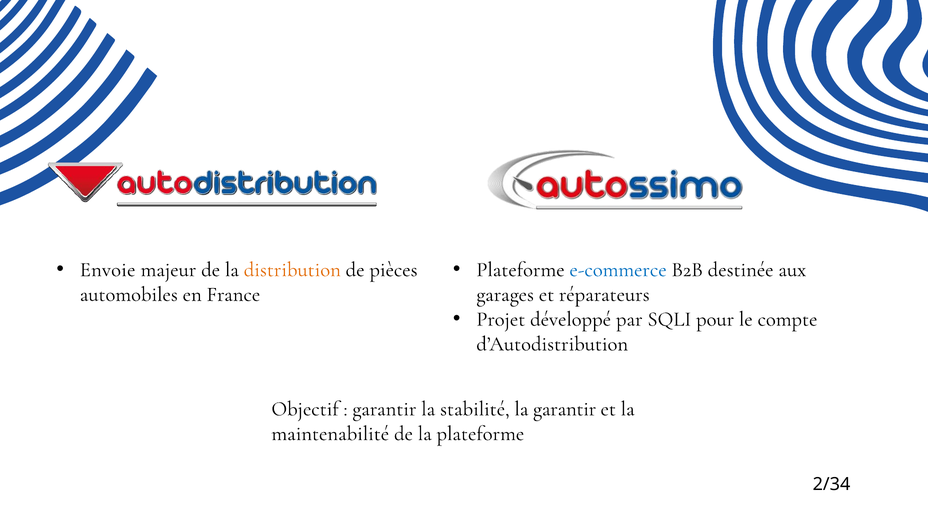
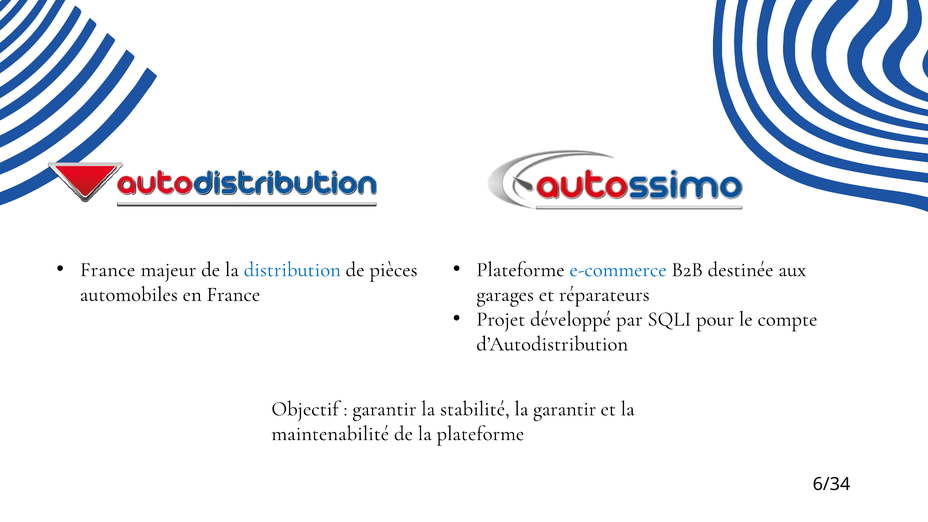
Envoie at (108, 269): Envoie -> France
distribution colour: orange -> blue
2/34: 2/34 -> 6/34
